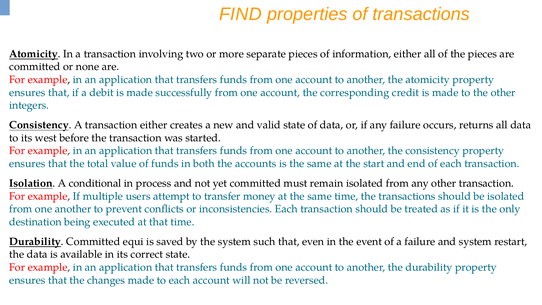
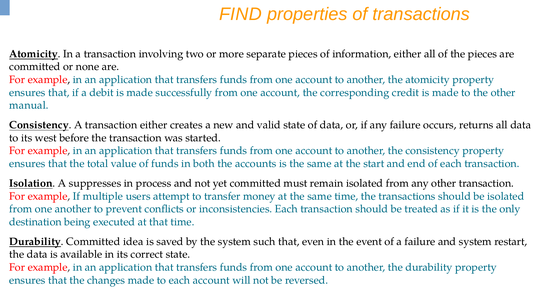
integers: integers -> manual
conditional: conditional -> suppresses
equi: equi -> idea
